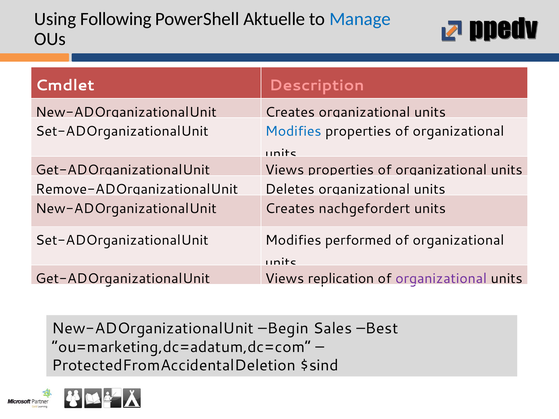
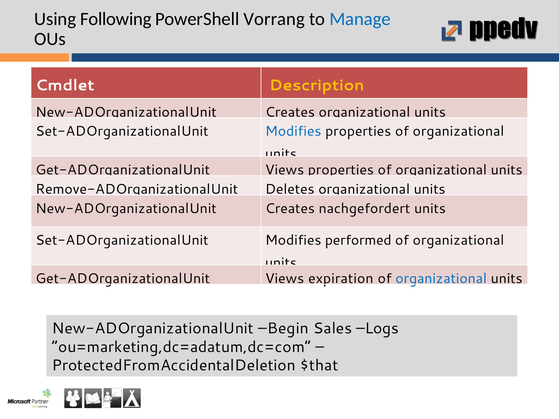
Aktuelle: Aktuelle -> Vorrang
Description colour: pink -> yellow
replication: replication -> expiration
organizational at (441, 279) colour: purple -> blue
Best: Best -> Logs
$sind: $sind -> $that
